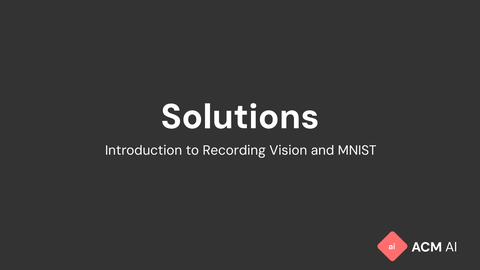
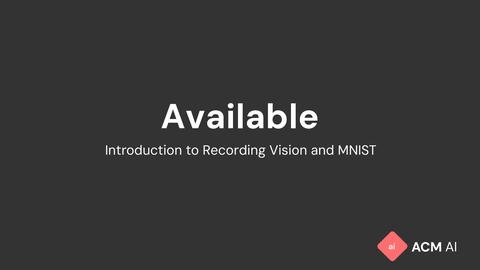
Solutions: Solutions -> Available
